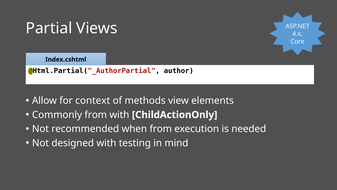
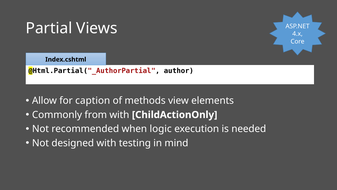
context: context -> caption
when from: from -> logic
